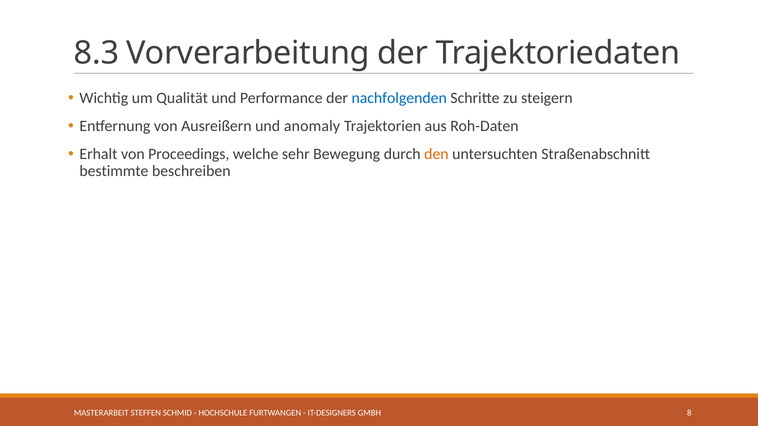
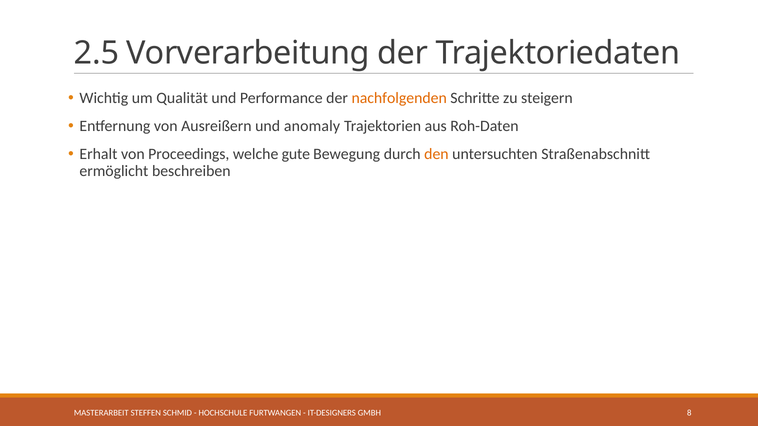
8.3: 8.3 -> 2.5
nachfolgenden colour: blue -> orange
sehr: sehr -> gute
bestimmte: bestimmte -> ermöglicht
